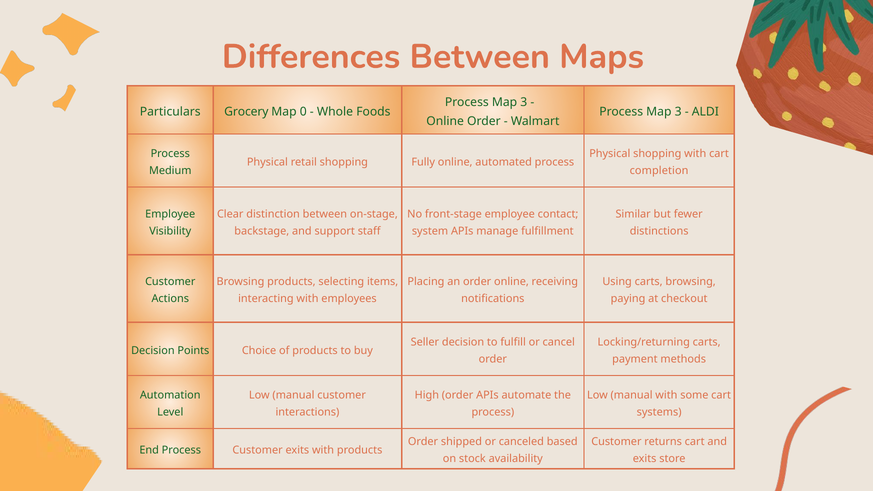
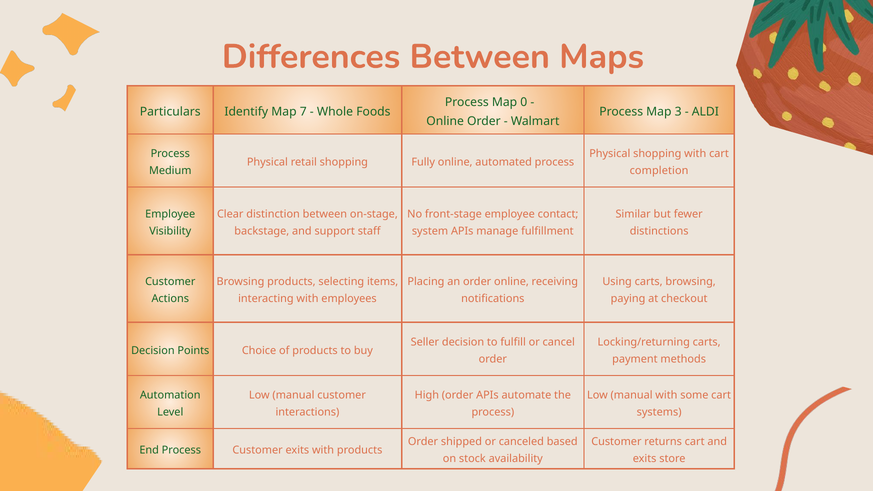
3 at (524, 102): 3 -> 0
Grocery: Grocery -> Identify
0: 0 -> 7
